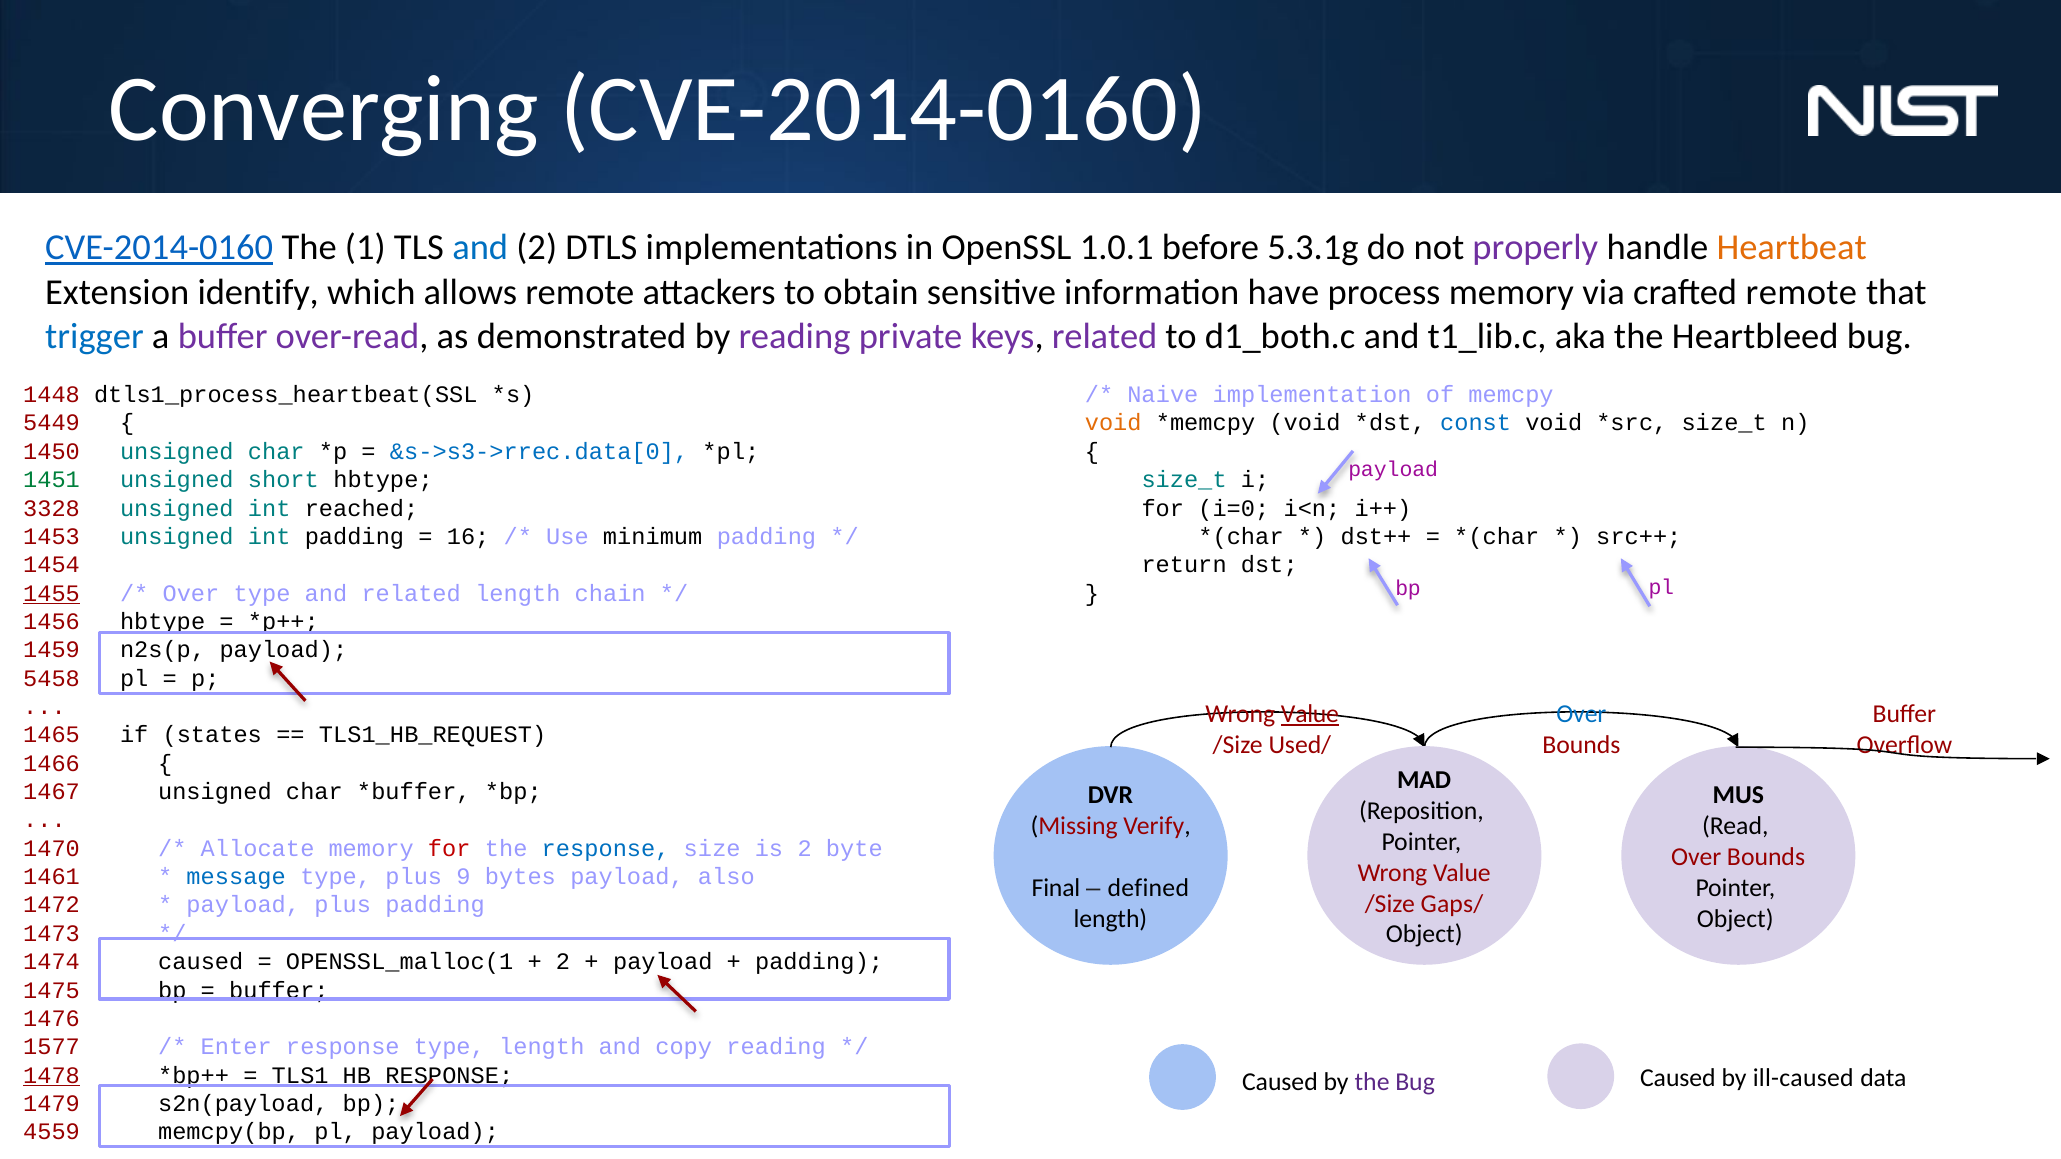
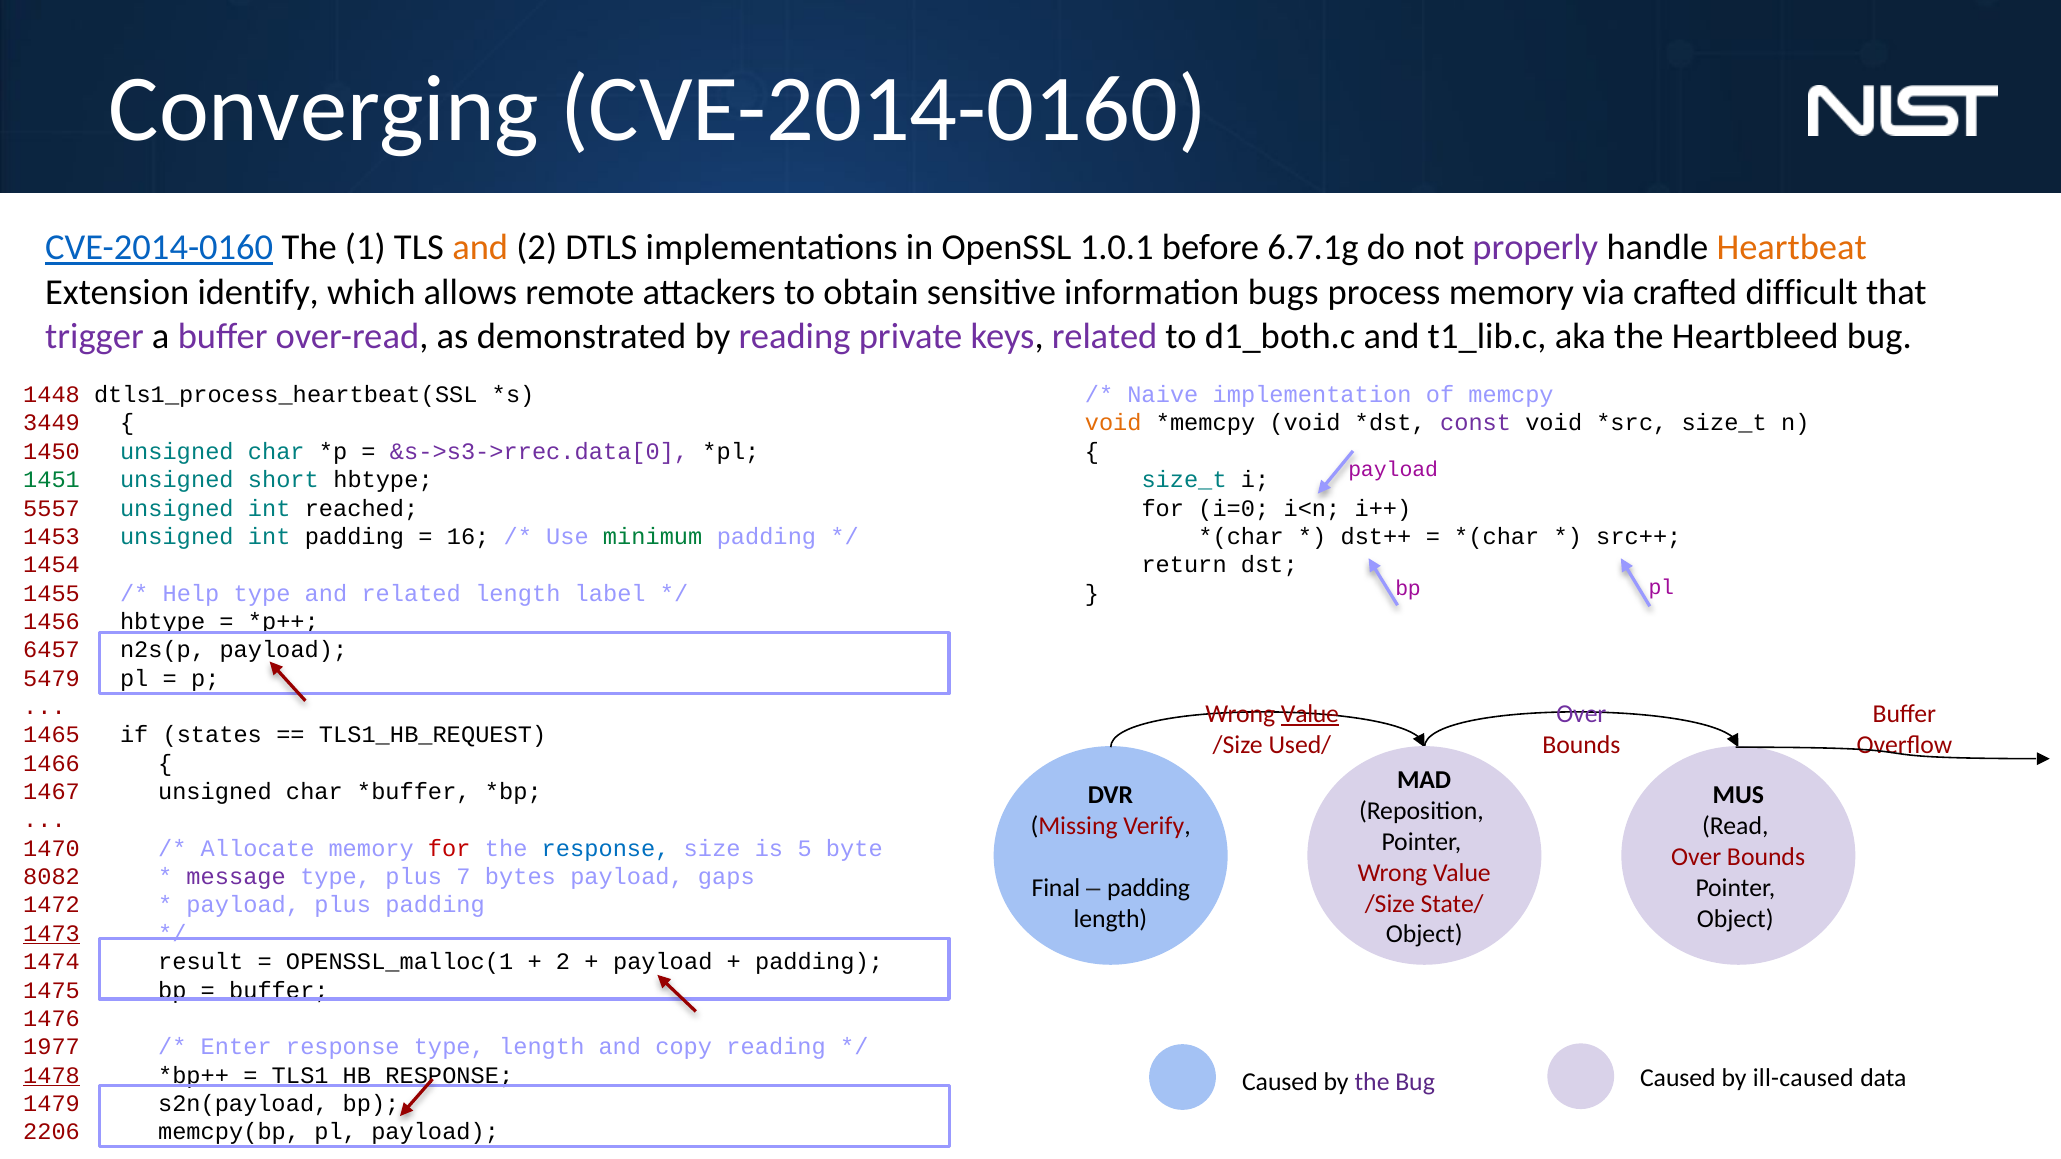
and at (480, 248) colour: blue -> orange
5.3.1g: 5.3.1g -> 6.7.1g
have: have -> bugs
crafted remote: remote -> difficult
trigger colour: blue -> purple
5449: 5449 -> 3449
const colour: blue -> purple
&s->s3->rrec.data[0 colour: blue -> purple
3328: 3328 -> 5557
minimum colour: black -> green
1455 underline: present -> none
Over at (191, 593): Over -> Help
chain: chain -> label
1459: 1459 -> 6457
5458: 5458 -> 5479
Over at (1581, 714) colour: blue -> purple
is 2: 2 -> 5
1461: 1461 -> 8082
message colour: blue -> purple
9: 9 -> 7
also: also -> gaps
defined at (1148, 888): defined -> padding
Gaps/: Gaps/ -> State/
1473 underline: none -> present
1474 caused: caused -> result
1577: 1577 -> 1977
4559: 4559 -> 2206
